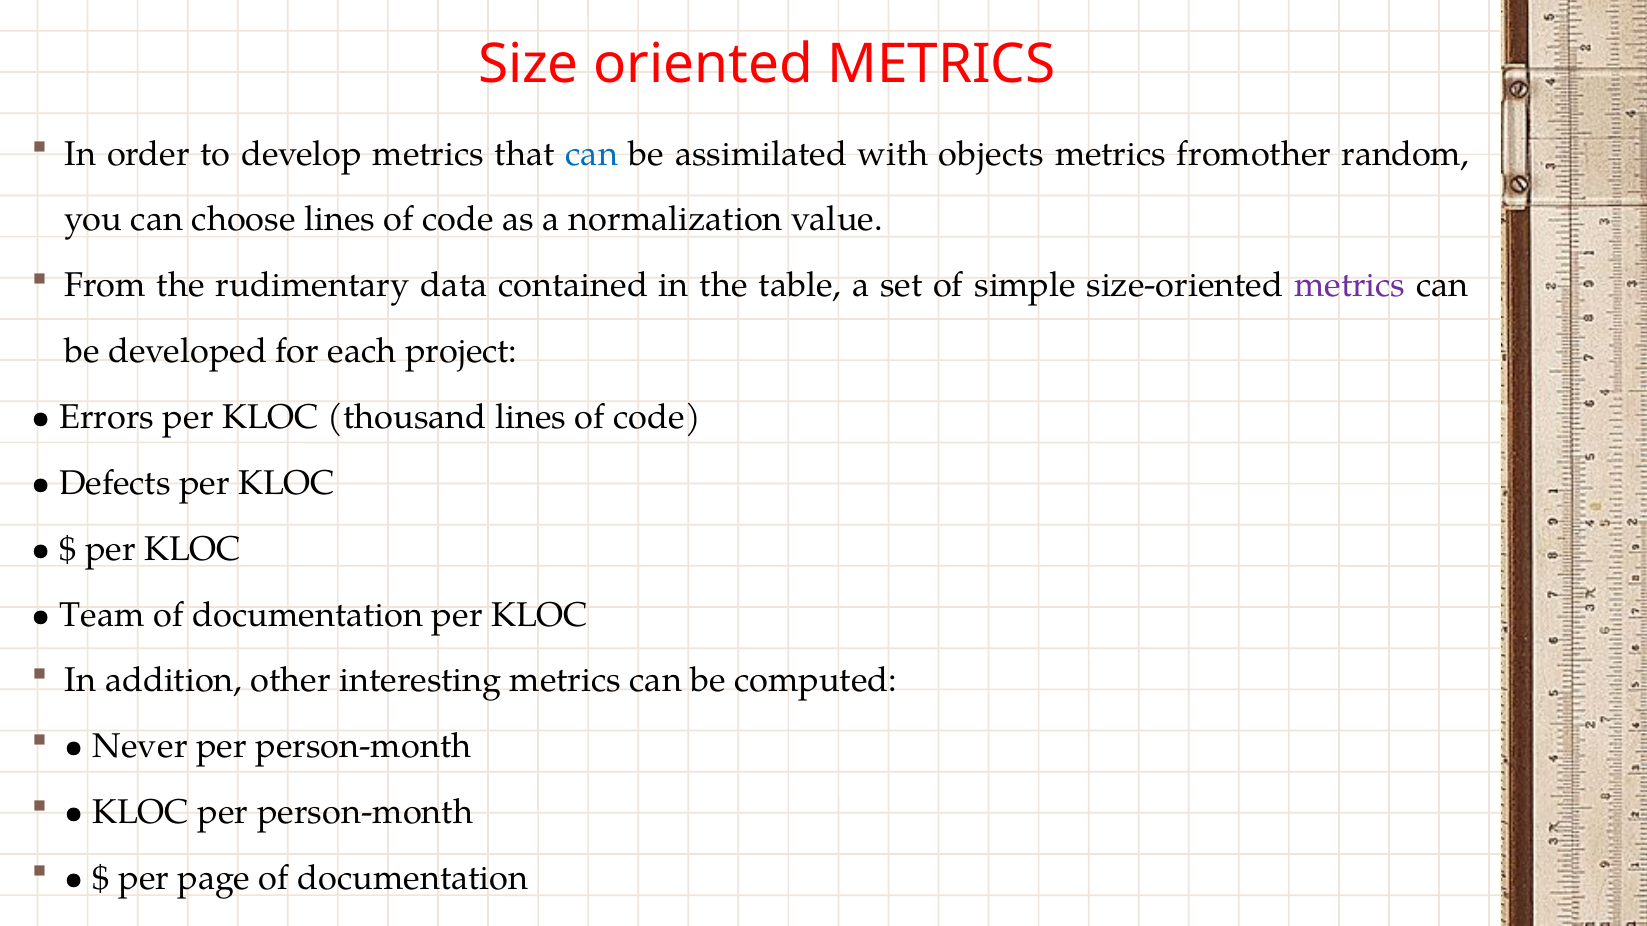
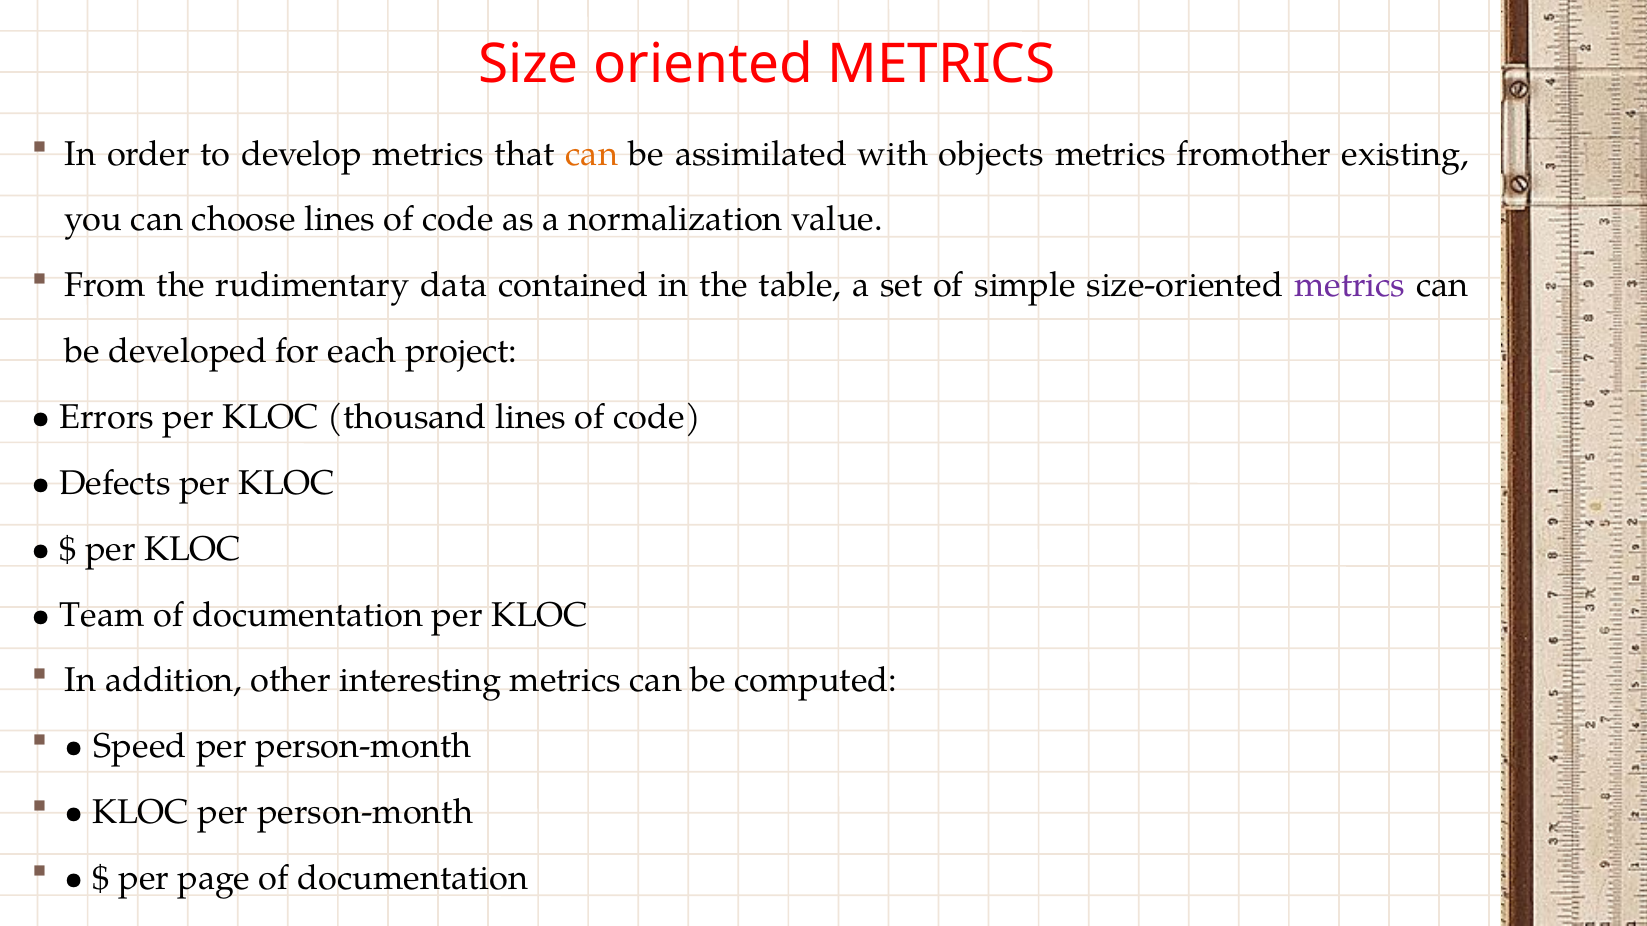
can at (592, 154) colour: blue -> orange
random: random -> existing
Never: Never -> Speed
